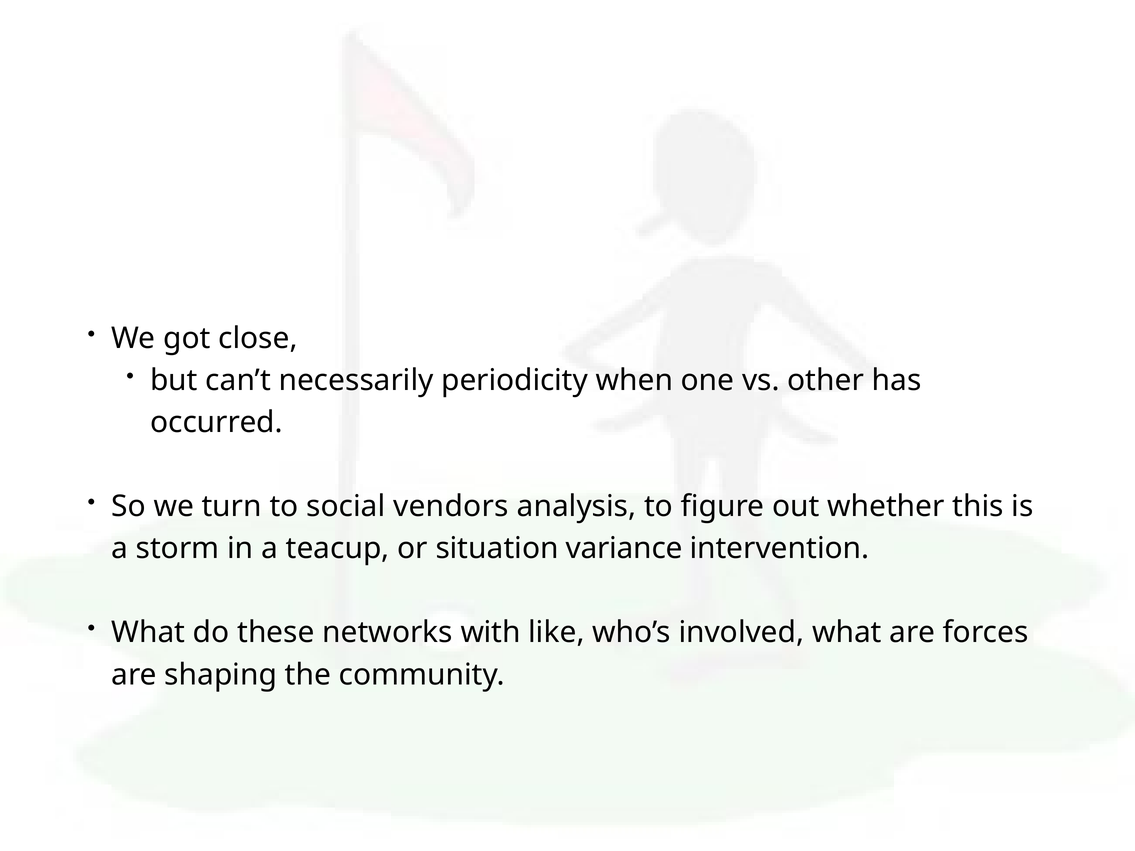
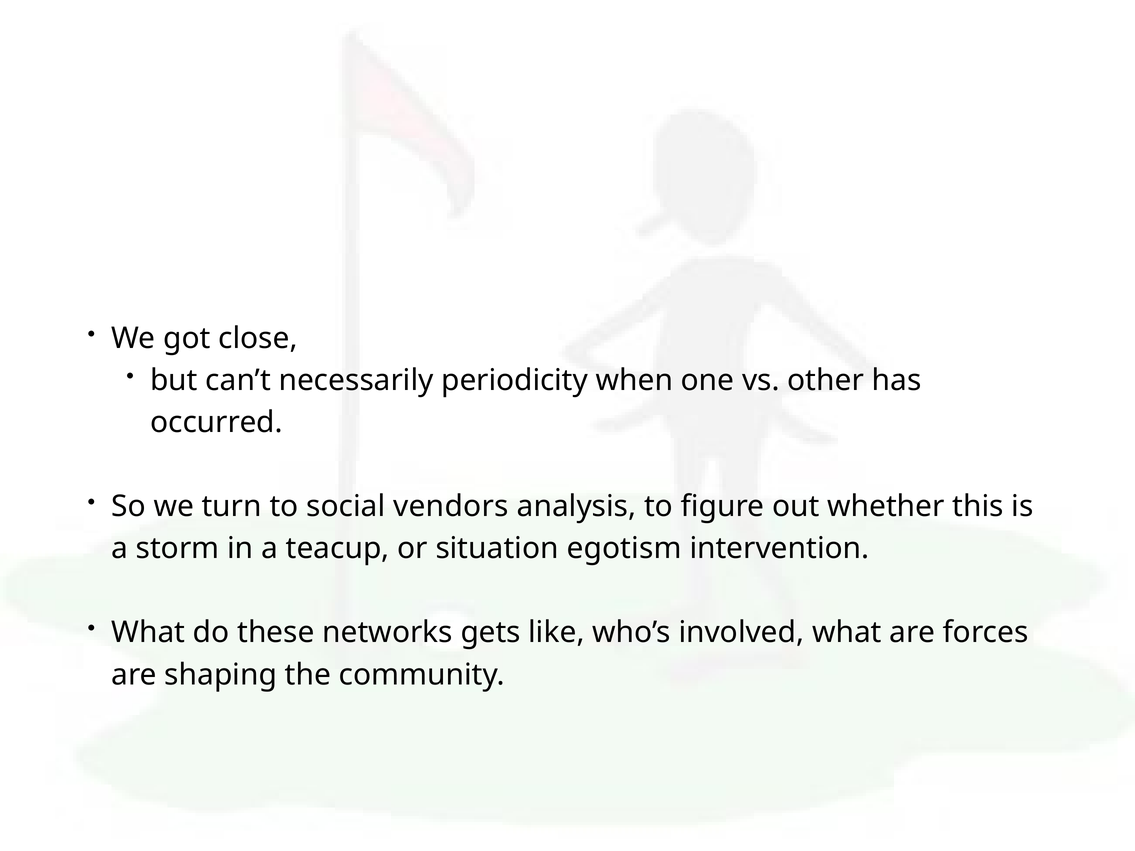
variance: variance -> egotism
with: with -> gets
